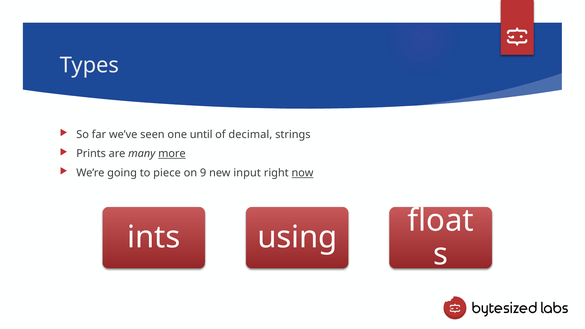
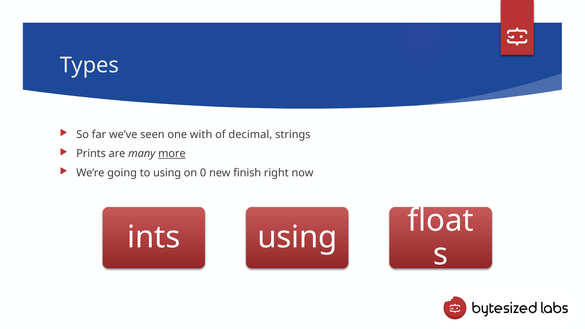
until: until -> with
to piece: piece -> using
9: 9 -> 0
input: input -> finish
now underline: present -> none
